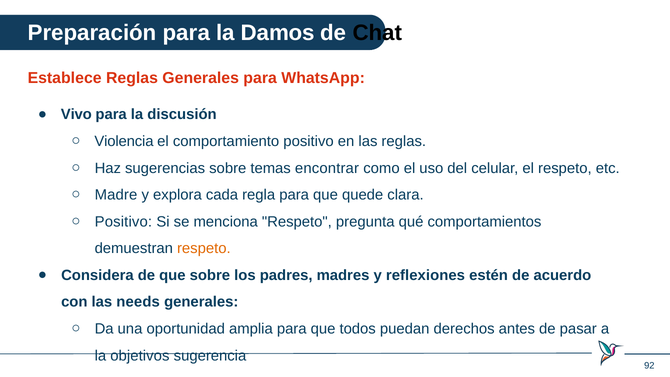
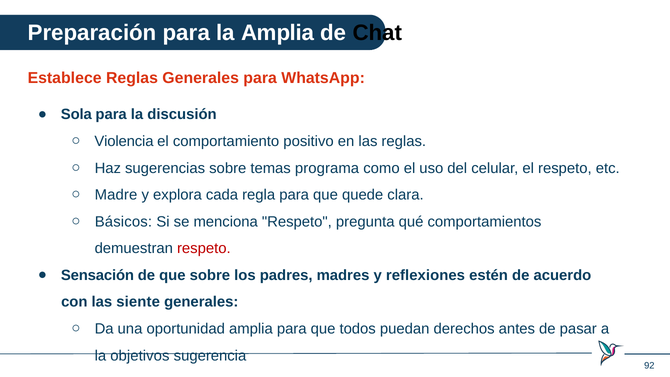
la Damos: Damos -> Amplia
Vivo: Vivo -> Sola
encontrar: encontrar -> programa
Positivo at (123, 222): Positivo -> Básicos
respeto at (204, 248) colour: orange -> red
Considera: Considera -> Sensación
needs: needs -> siente
